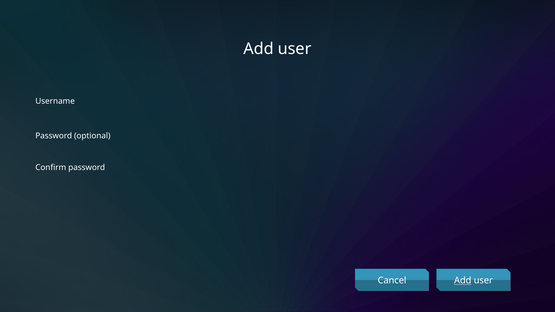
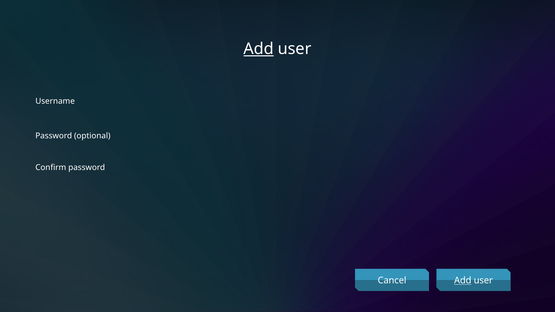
Add at (259, 49) underline: none -> present
